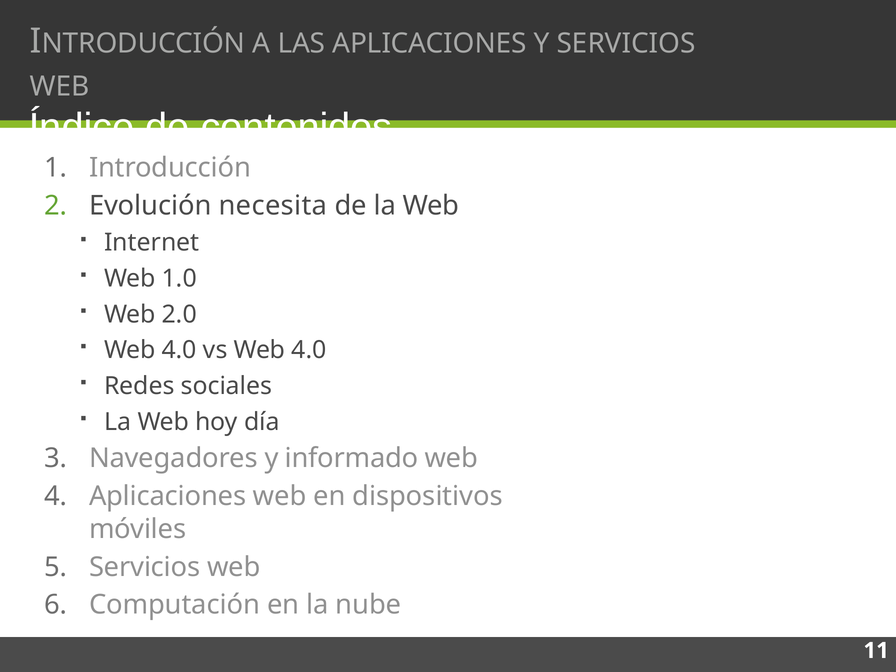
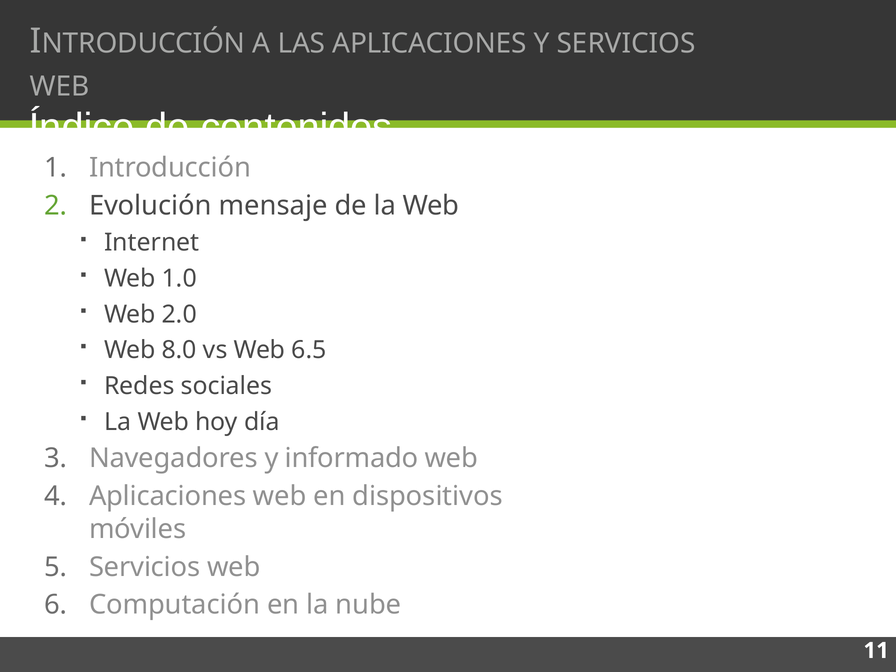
necesita: necesita -> mensaje
4.0 at (179, 350): 4.0 -> 8.0
vs Web 4.0: 4.0 -> 6.5
